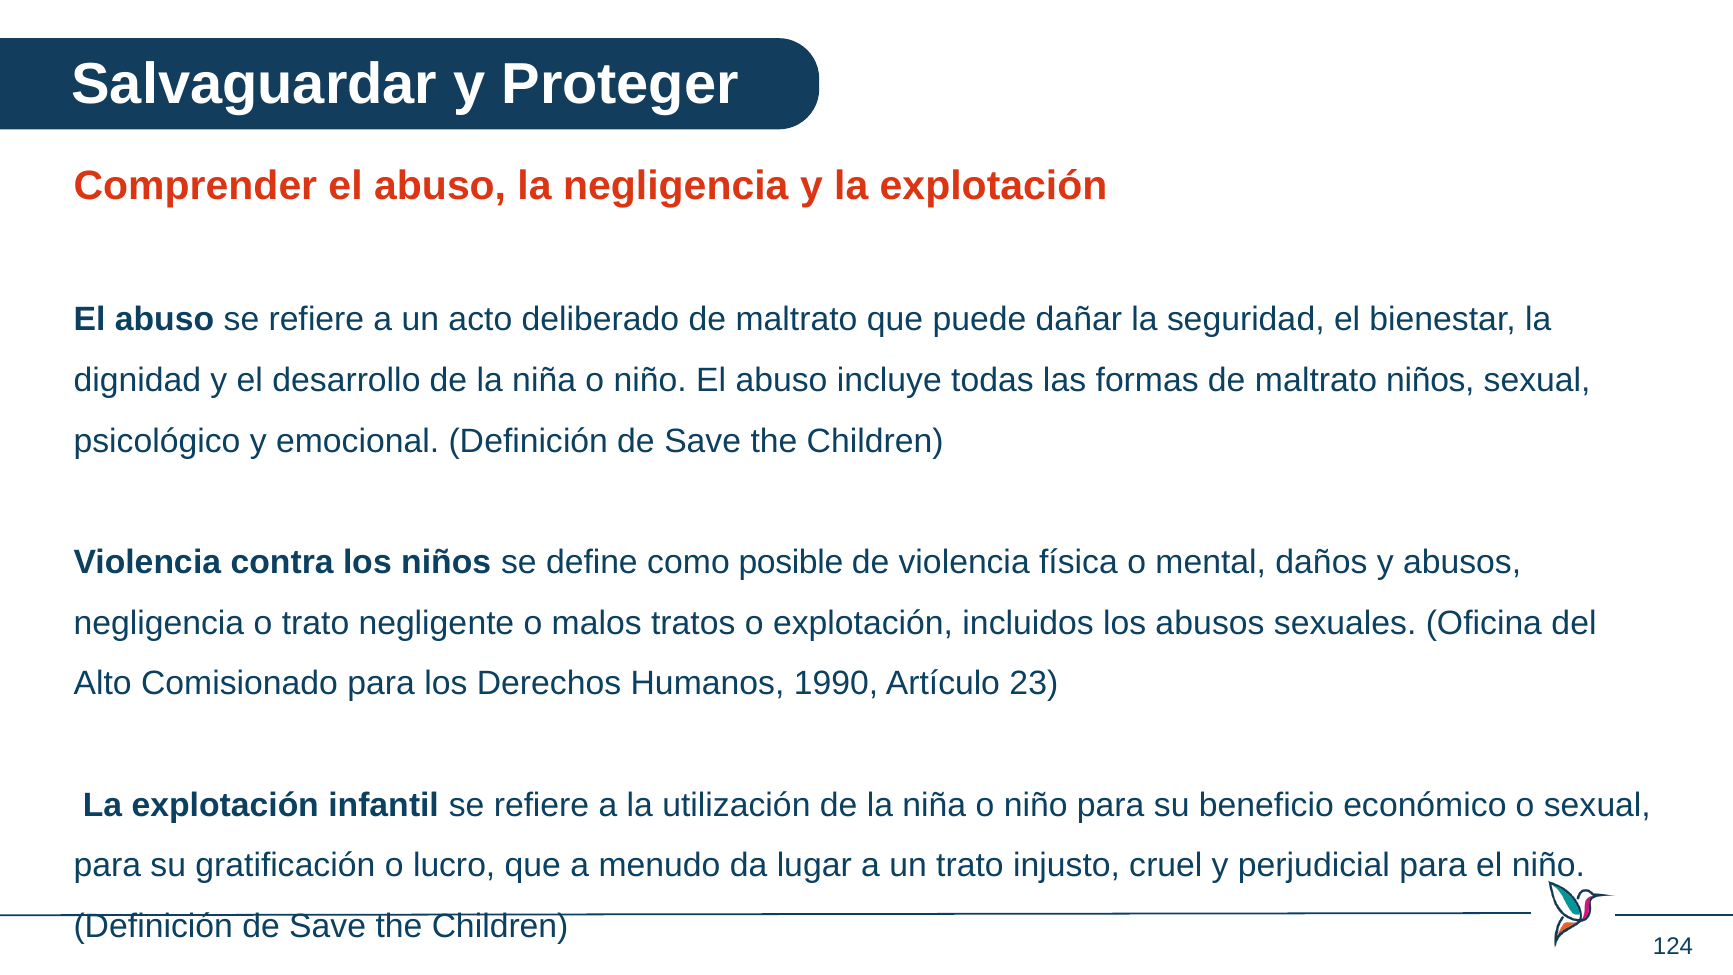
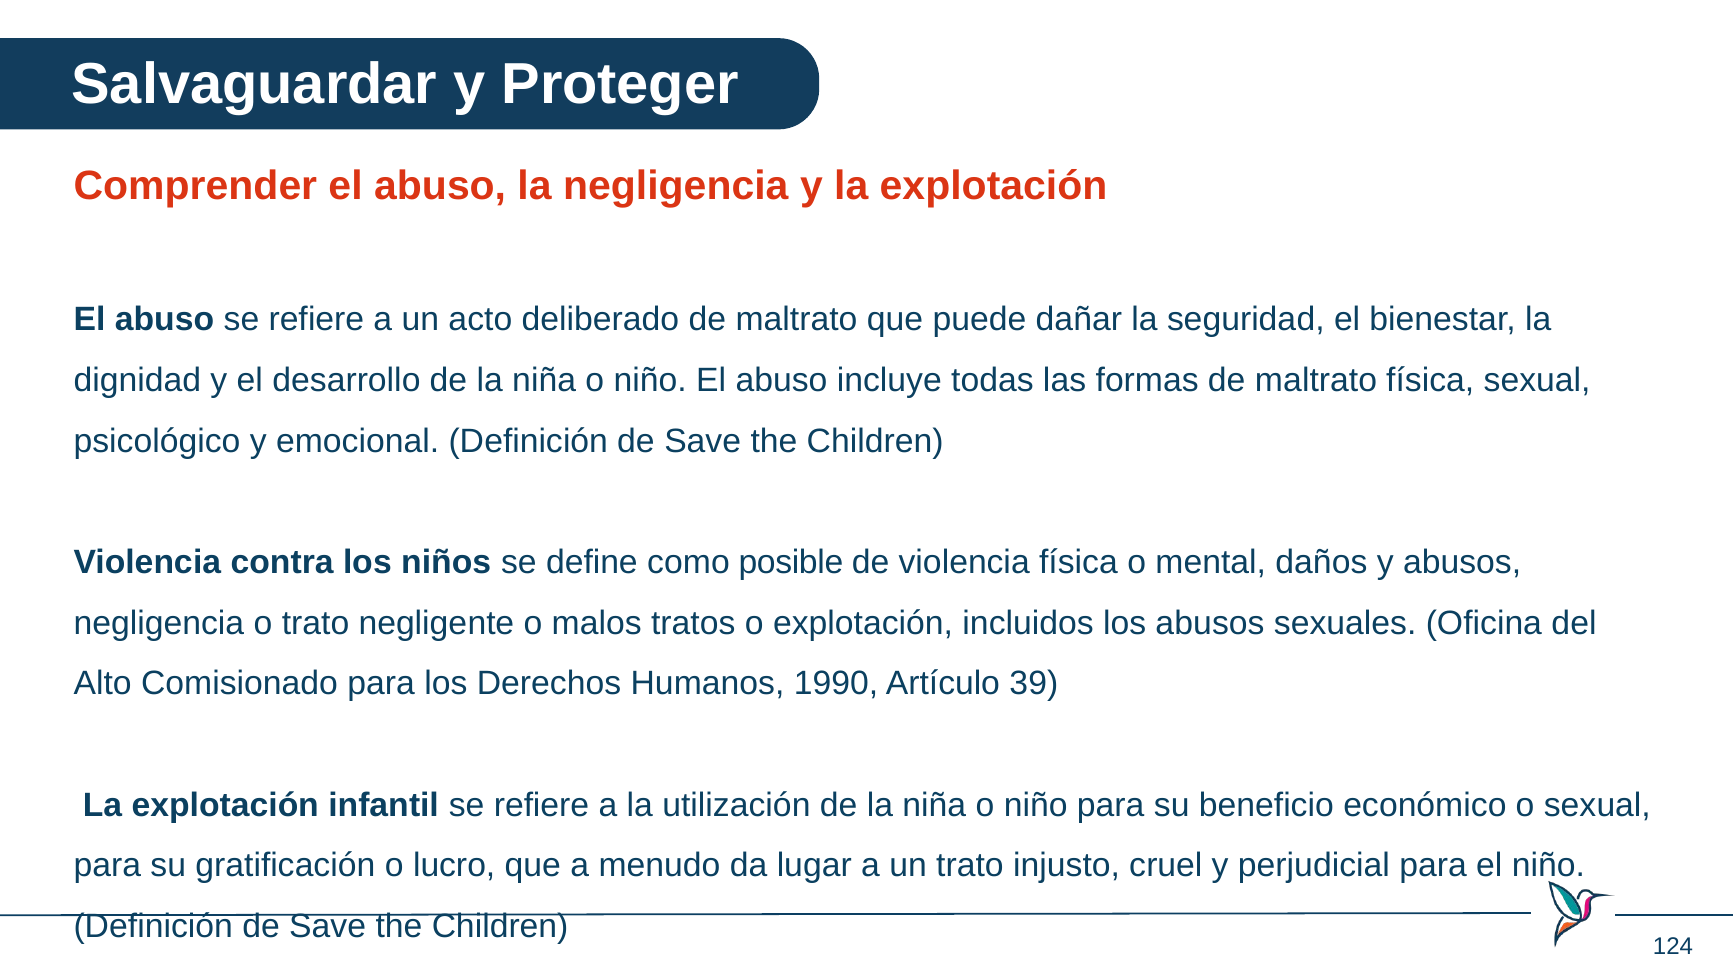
maltrato niños: niños -> física
23: 23 -> 39
